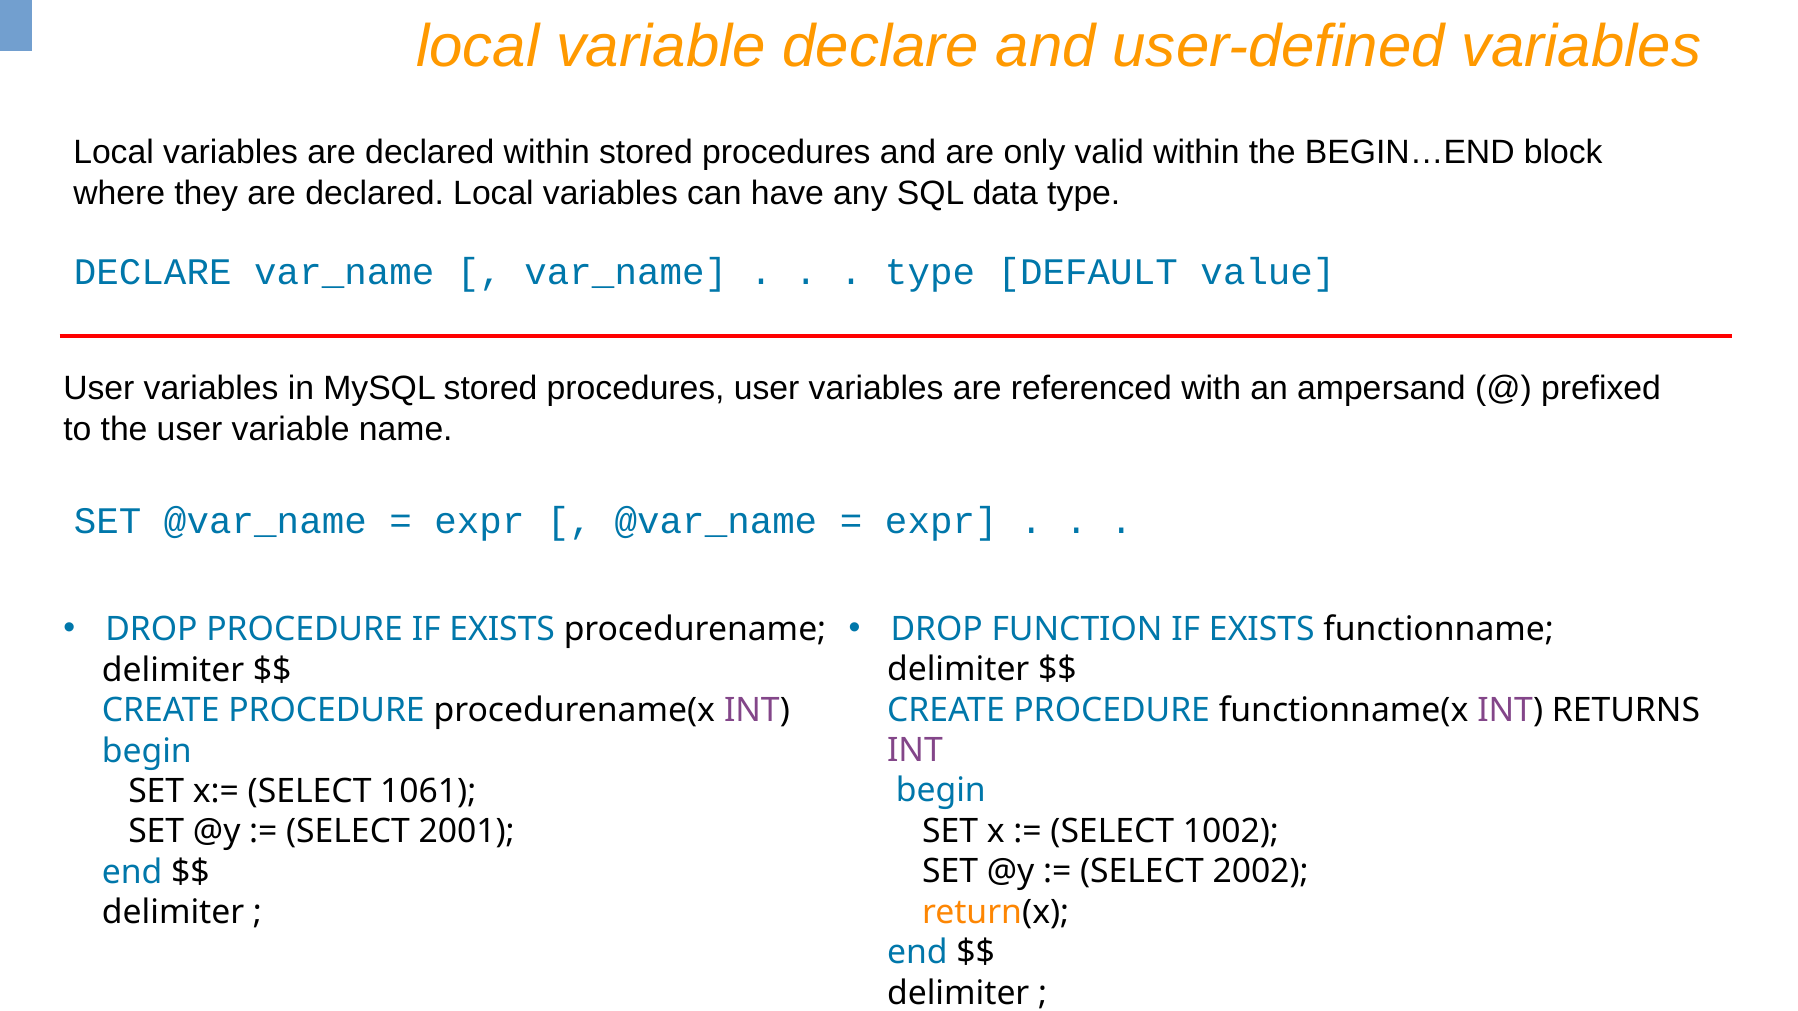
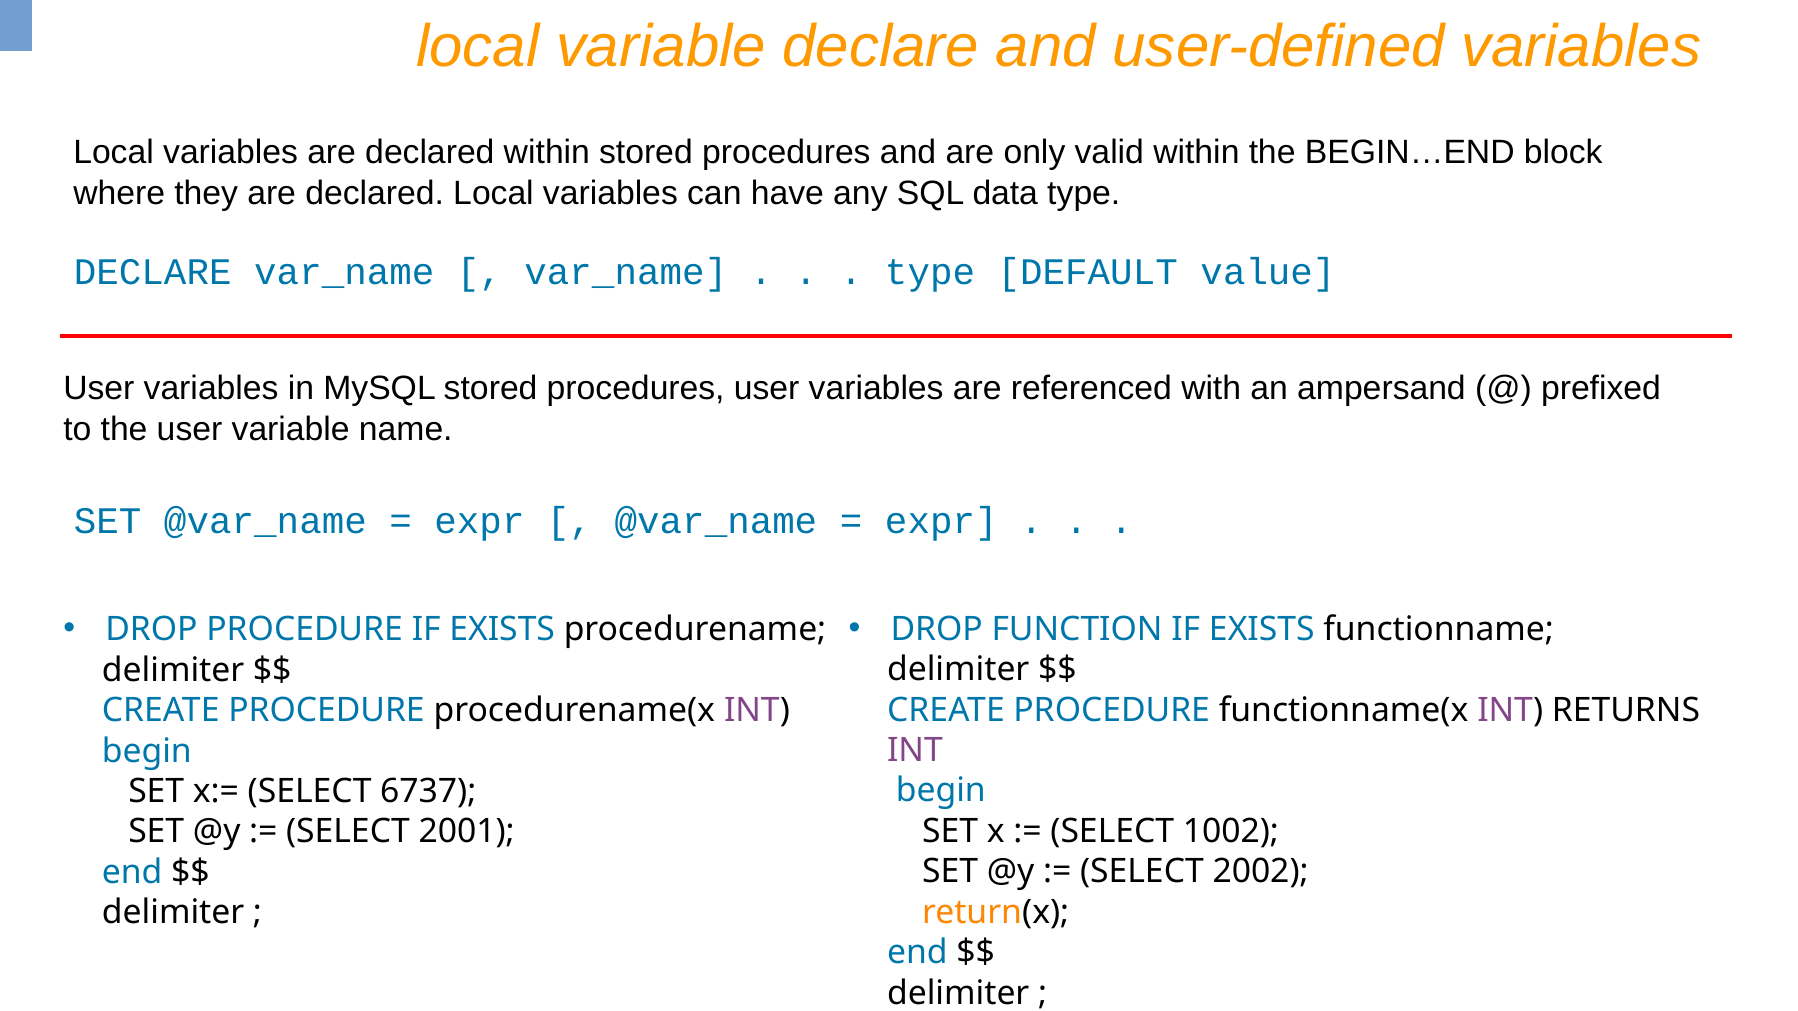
1061: 1061 -> 6737
